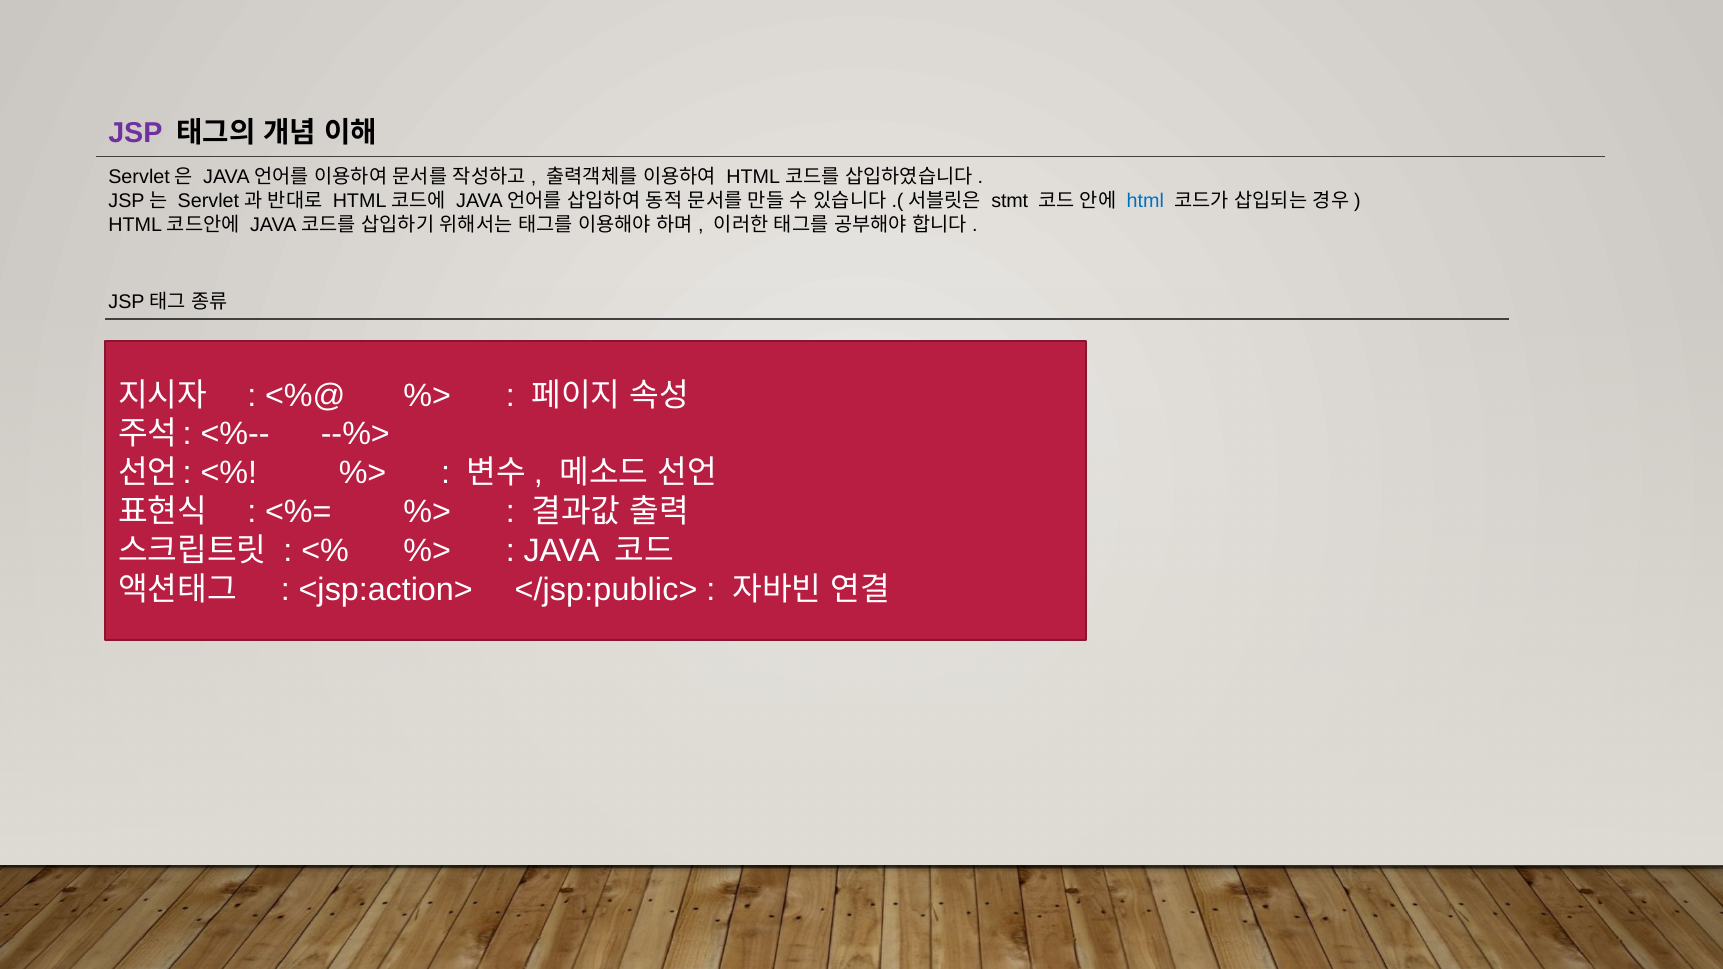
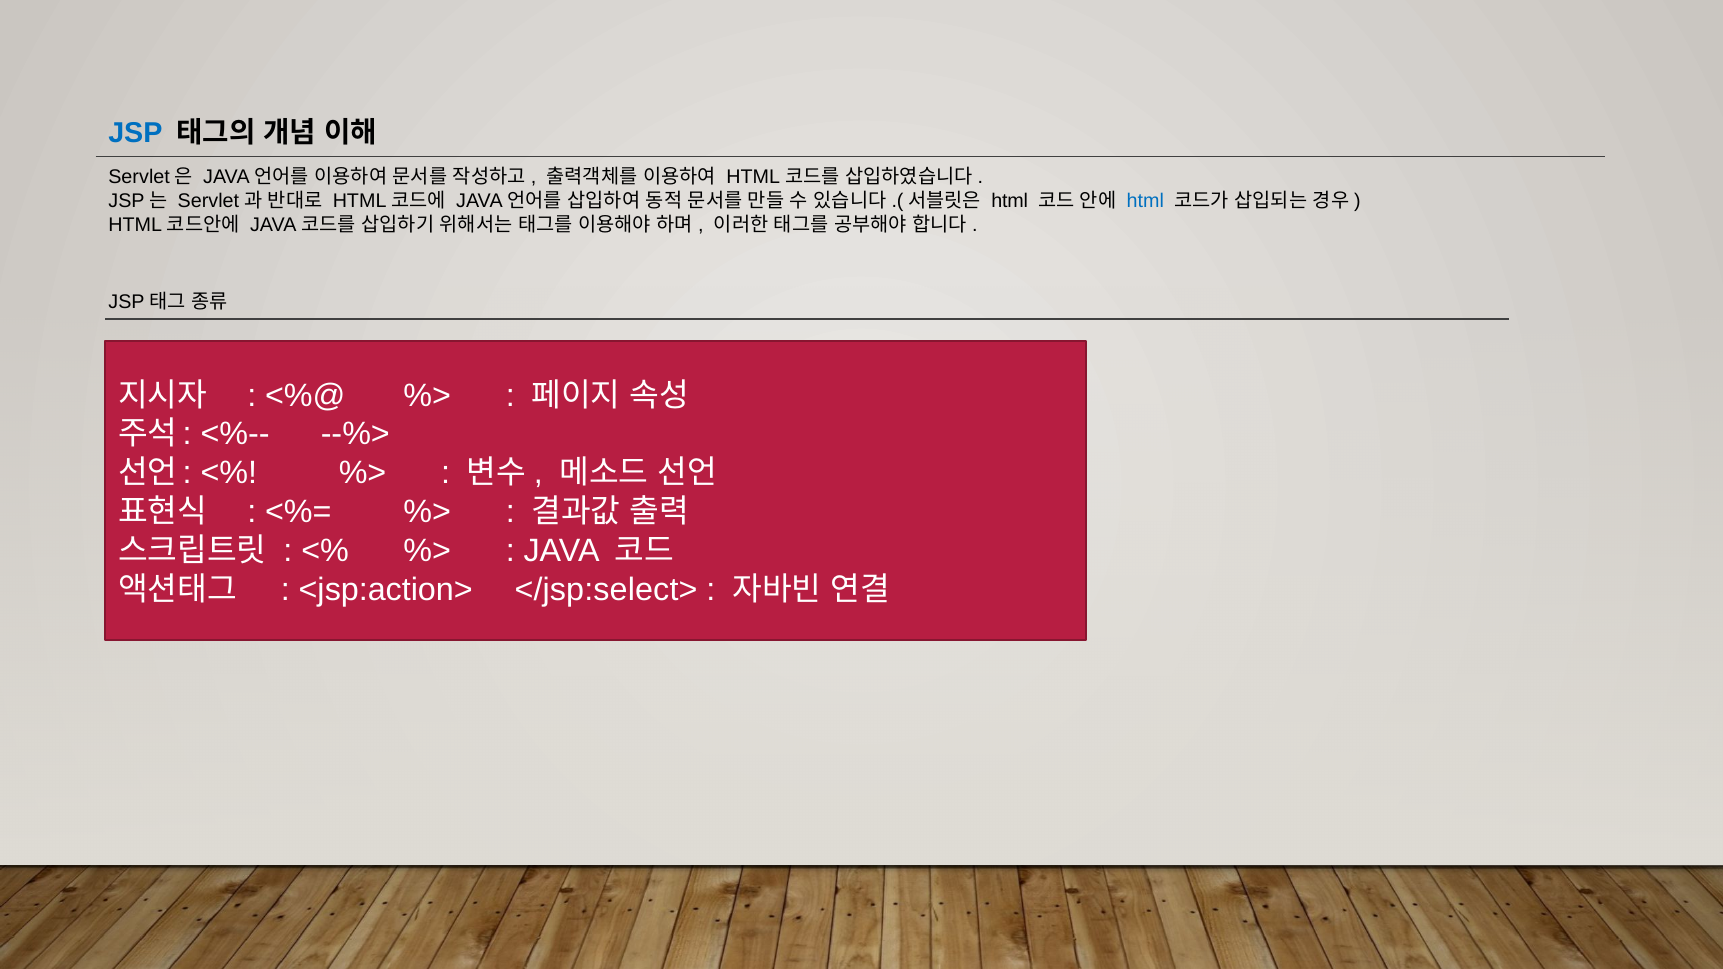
JSP colour: purple -> blue
stmt at (1010, 201): stmt -> html
</jsp:public>: </jsp:public> -> </jsp:select>
